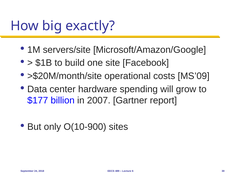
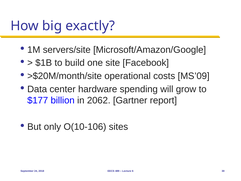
2007: 2007 -> 2062
O(10-900: O(10-900 -> O(10-106
